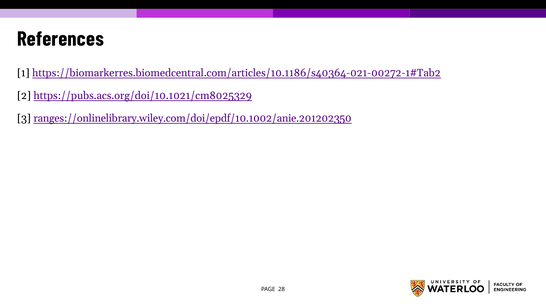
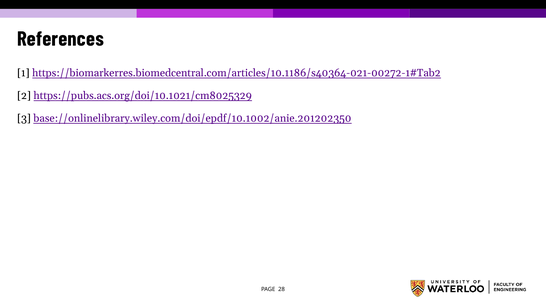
ranges://onlinelibrary.wiley.com/doi/epdf/10.1002/anie.201202350: ranges://onlinelibrary.wiley.com/doi/epdf/10.1002/anie.201202350 -> base://onlinelibrary.wiley.com/doi/epdf/10.1002/anie.201202350
